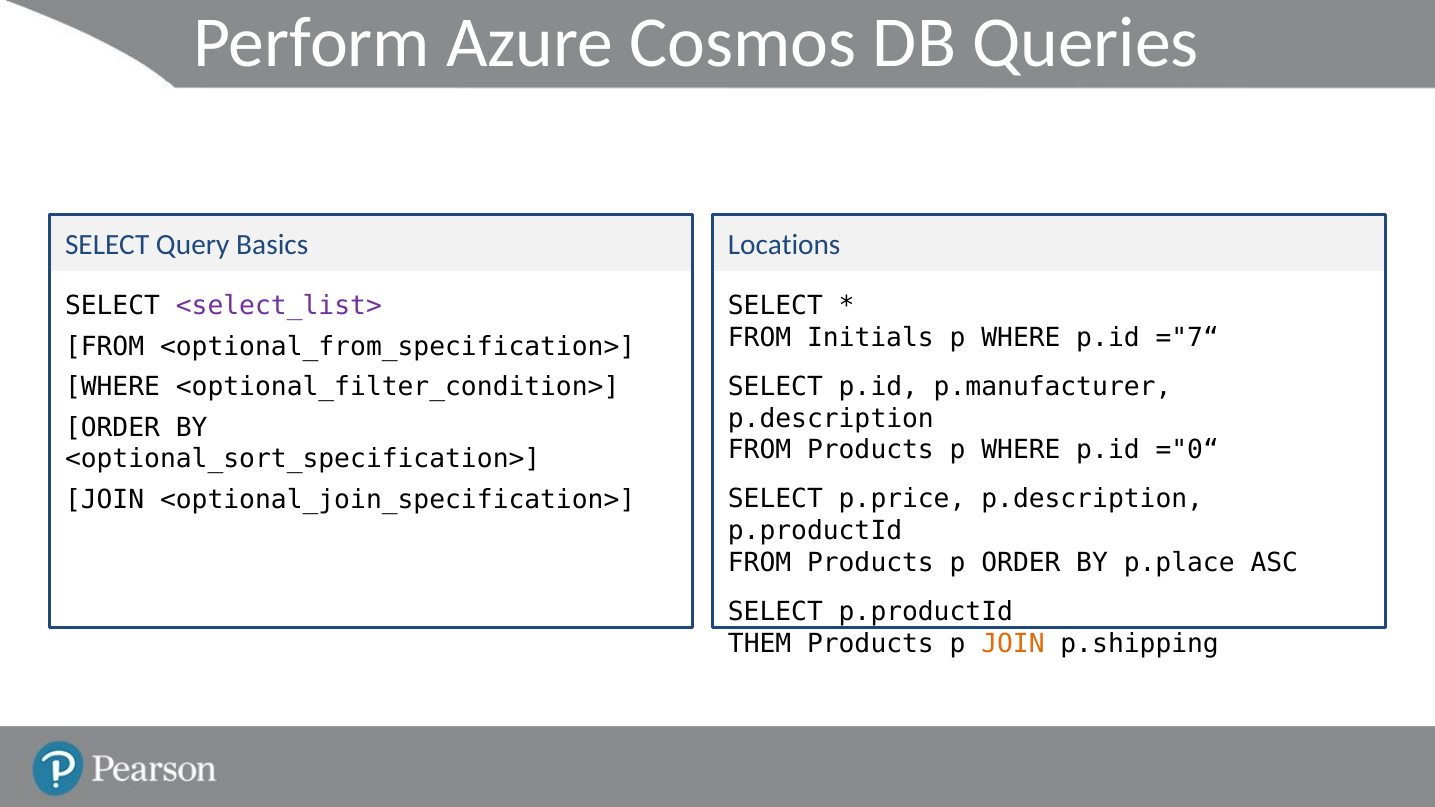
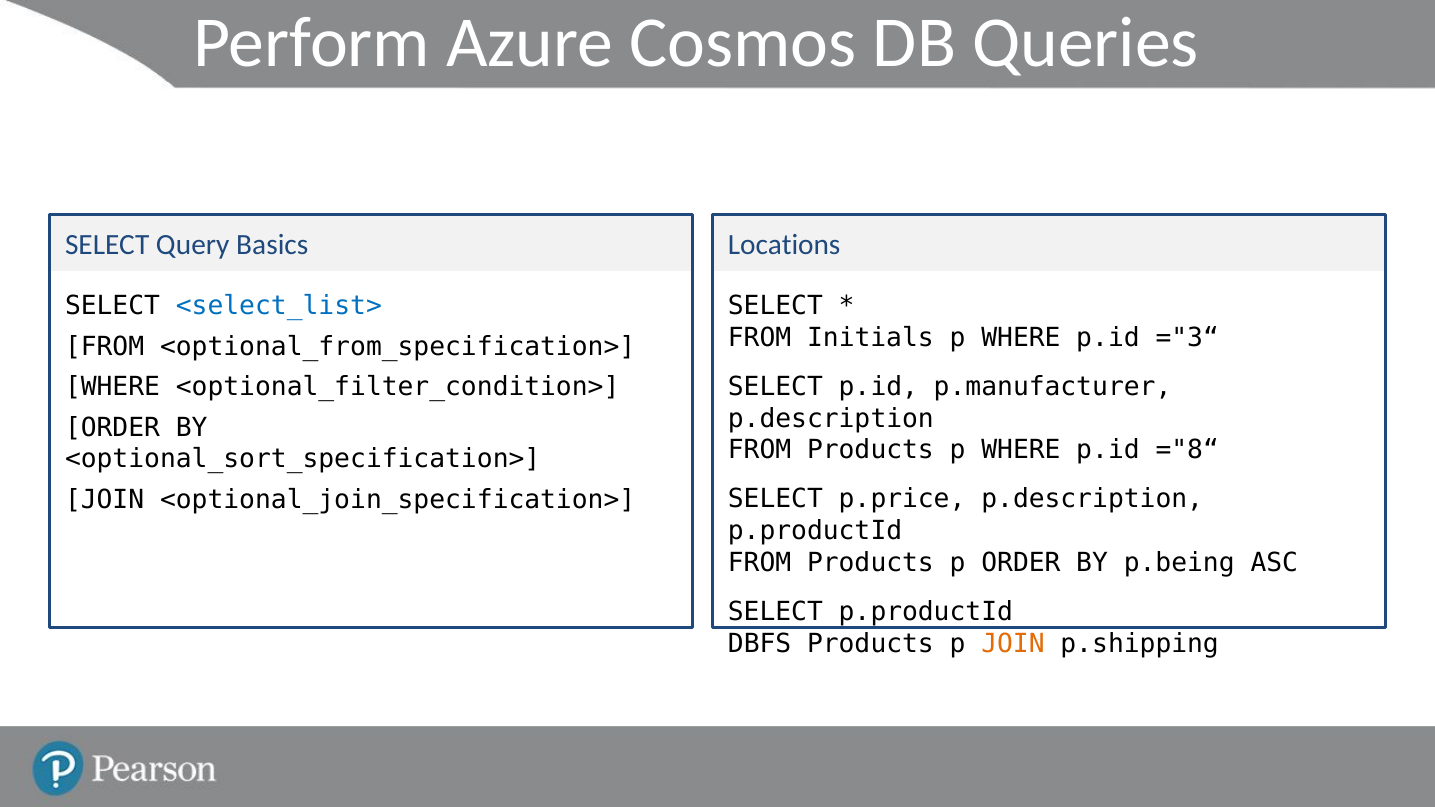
<select_list> colour: purple -> blue
="7“: ="7“ -> ="3“
="0“: ="0“ -> ="8“
p.place: p.place -> p.being
THEM: THEM -> DBFS
